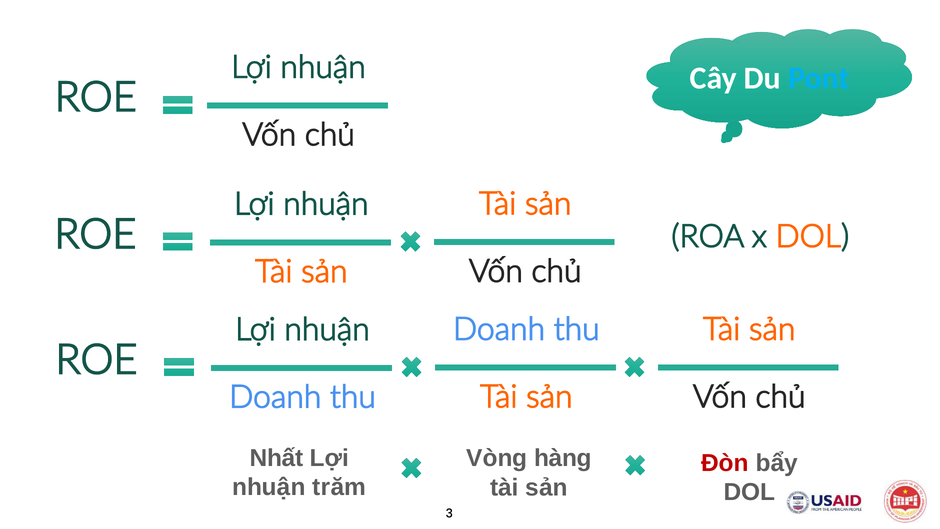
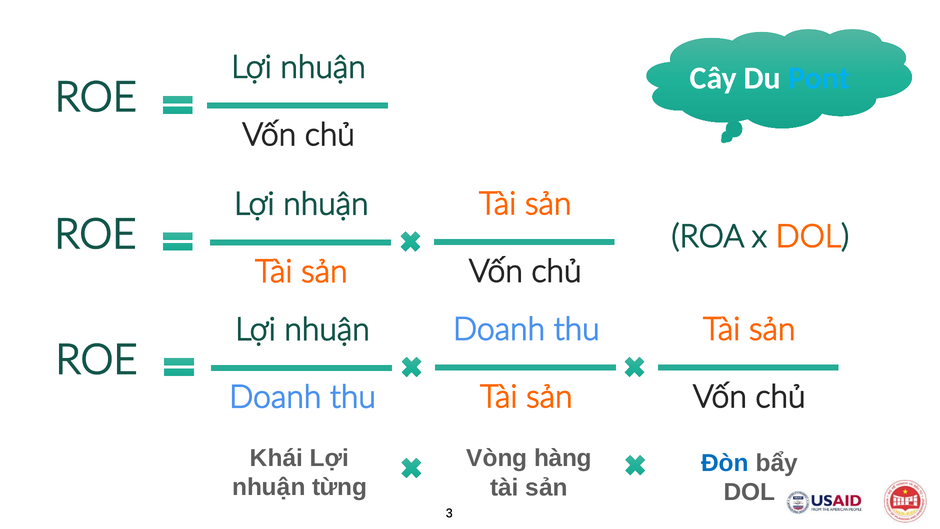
Nhất: Nhất -> Khái
Đòn colour: red -> blue
trăm: trăm -> từng
